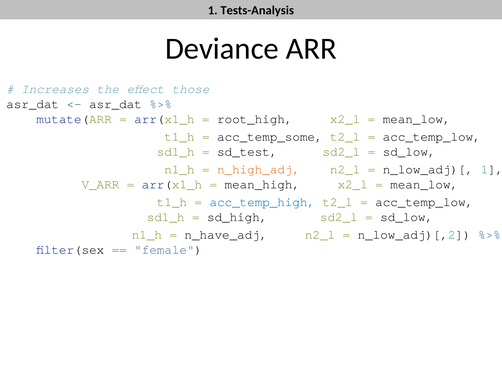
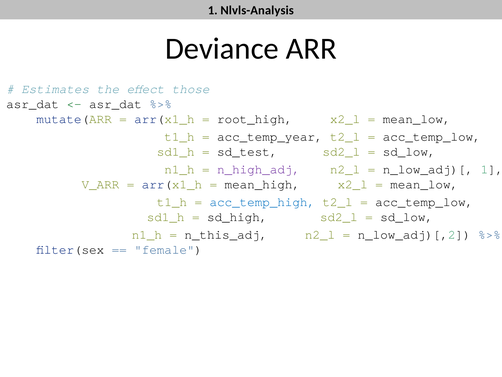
Tests-Analysis: Tests-Analysis -> Nlvls-Analysis
Increases: Increases -> Estimates
acc_temp_some: acc_temp_some -> acc_temp_year
n_high_adj colour: orange -> purple
n_have_adj: n_have_adj -> n_this_adj
